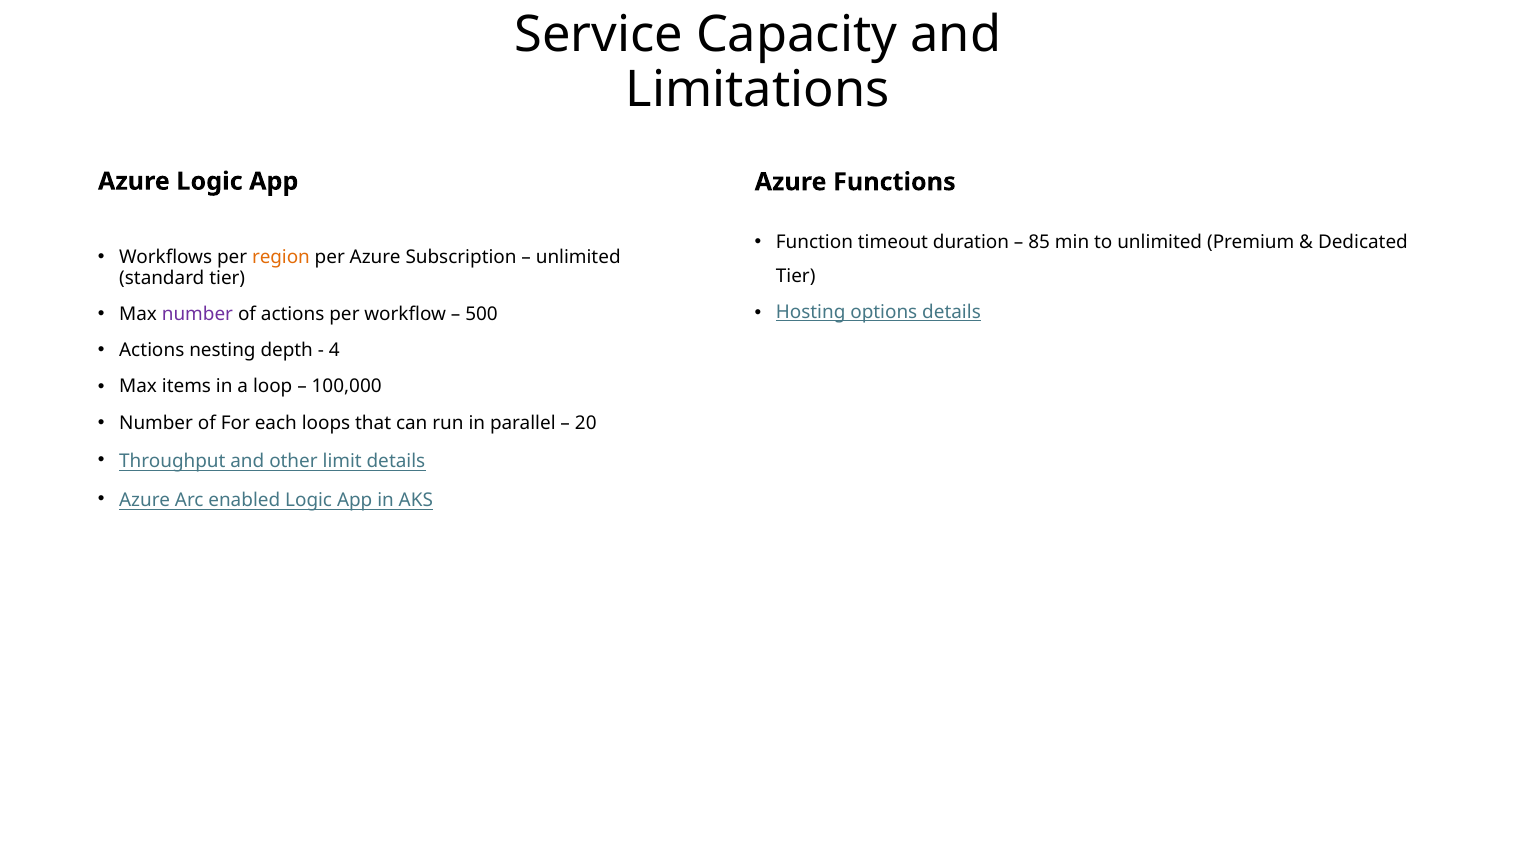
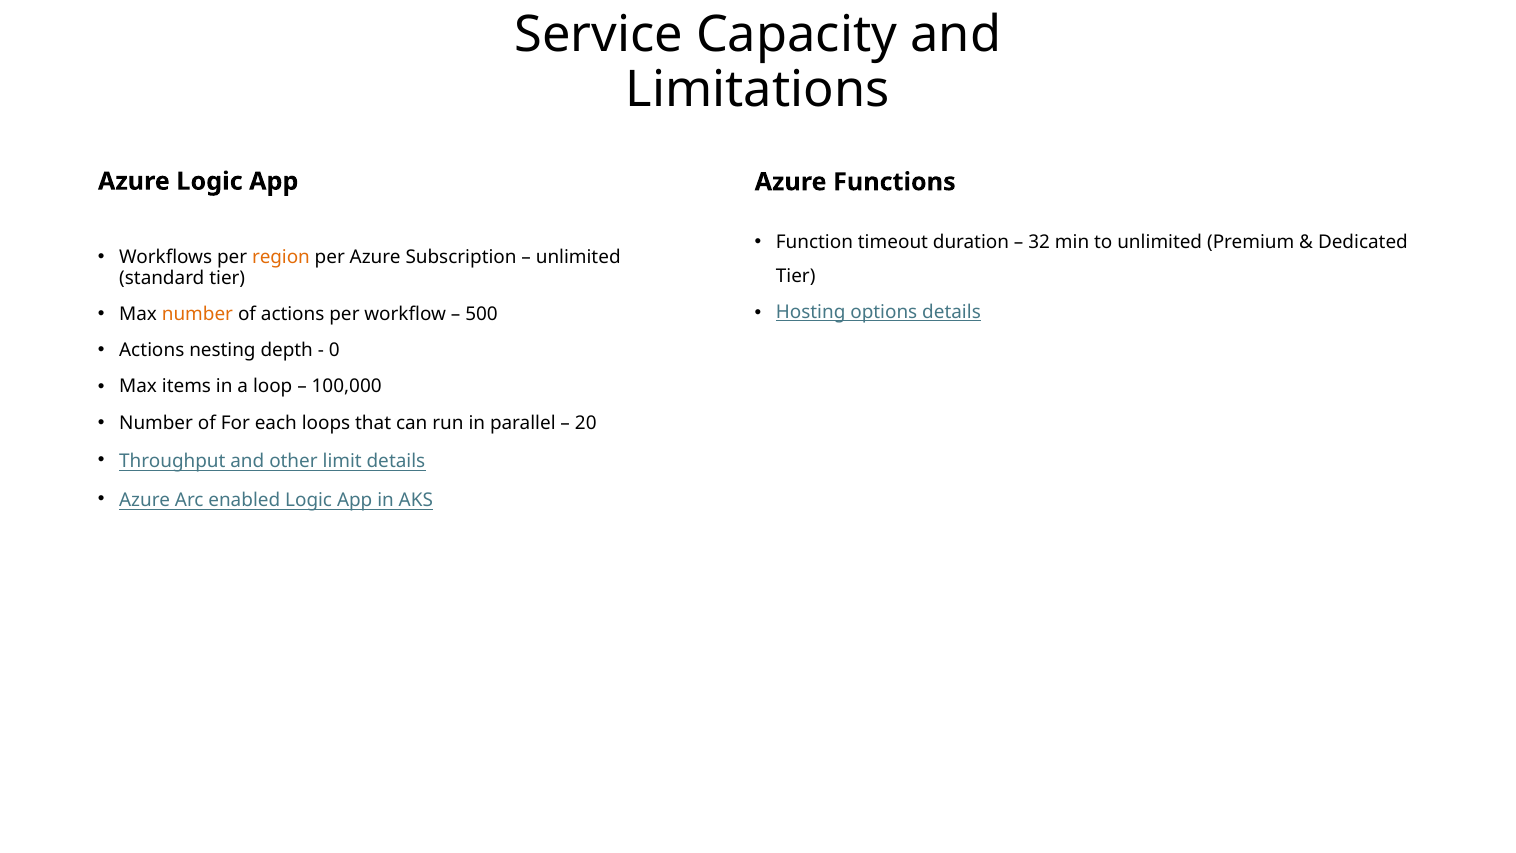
85: 85 -> 32
number at (197, 314) colour: purple -> orange
4: 4 -> 0
